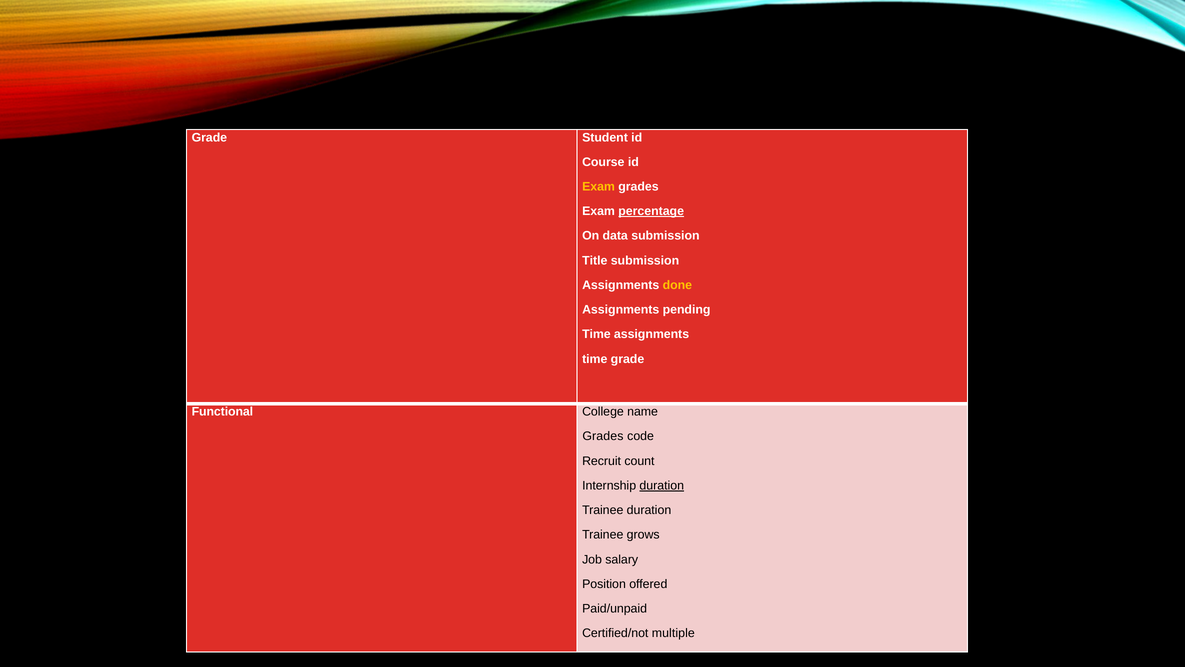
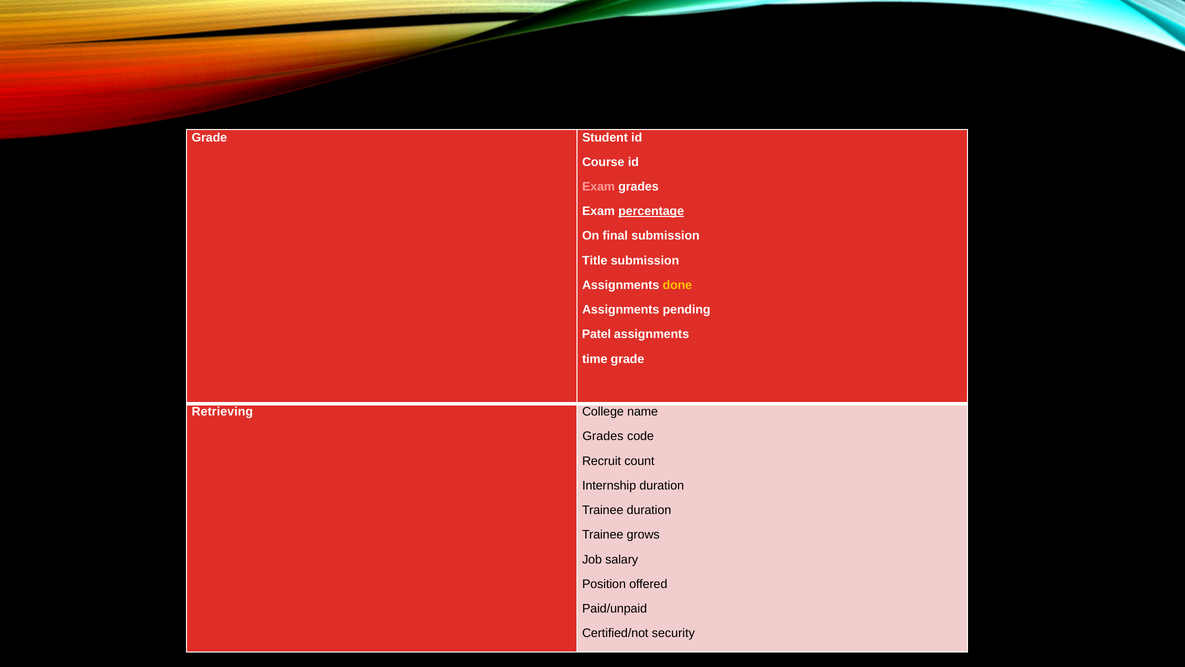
Exam at (599, 187) colour: yellow -> pink
data: data -> final
Time at (596, 334): Time -> Patel
Functional: Functional -> Retrieving
duration at (662, 485) underline: present -> none
multiple: multiple -> security
